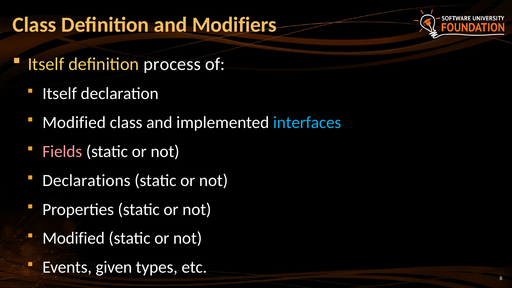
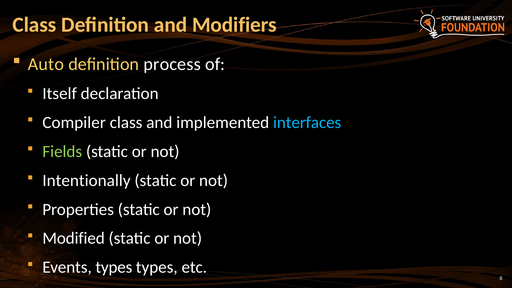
Itself at (46, 64): Itself -> Auto
Modified at (74, 123): Modified -> Compiler
Fields colour: pink -> light green
Declarations: Declarations -> Intentionally
Events given: given -> types
